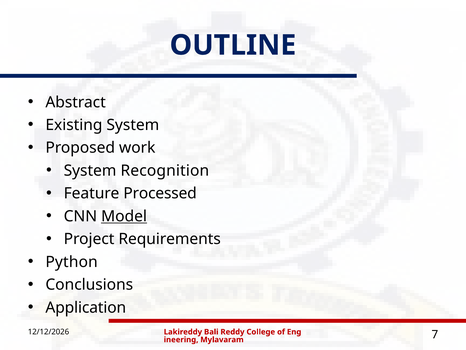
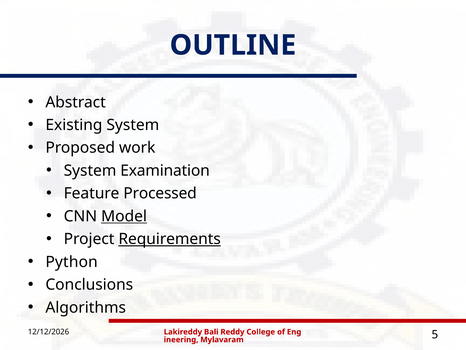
Recognition: Recognition -> Examination
Requirements underline: none -> present
Application: Application -> Algorithms
7: 7 -> 5
